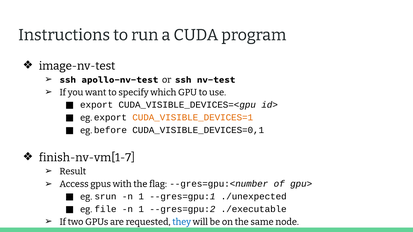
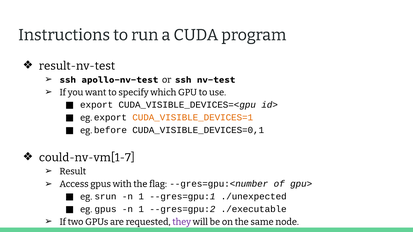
image-nv-test: image-nv-test -> result-nv-test
finish-nv-vm[1-7: finish-nv-vm[1-7 -> could-nv-vm[1-7
eg file: file -> gpus
they colour: blue -> purple
